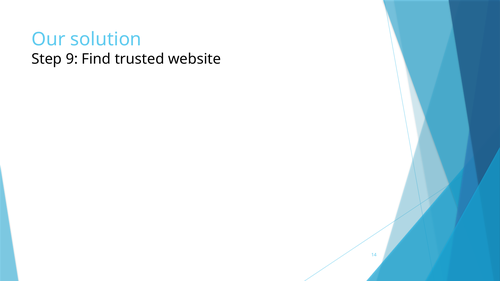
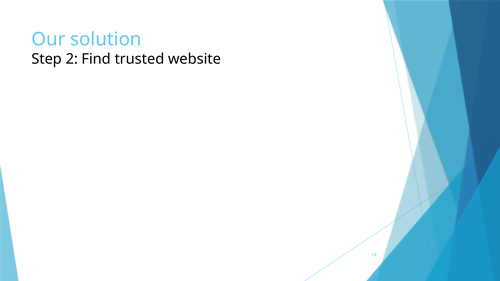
9: 9 -> 2
